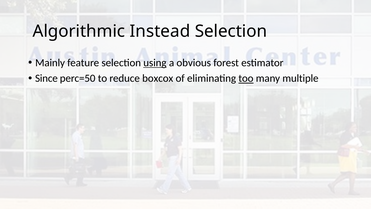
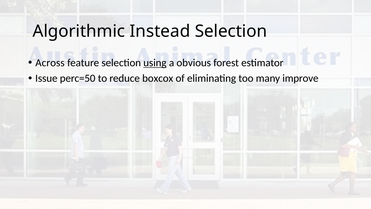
Mainly: Mainly -> Across
Since: Since -> Issue
too underline: present -> none
multiple: multiple -> improve
